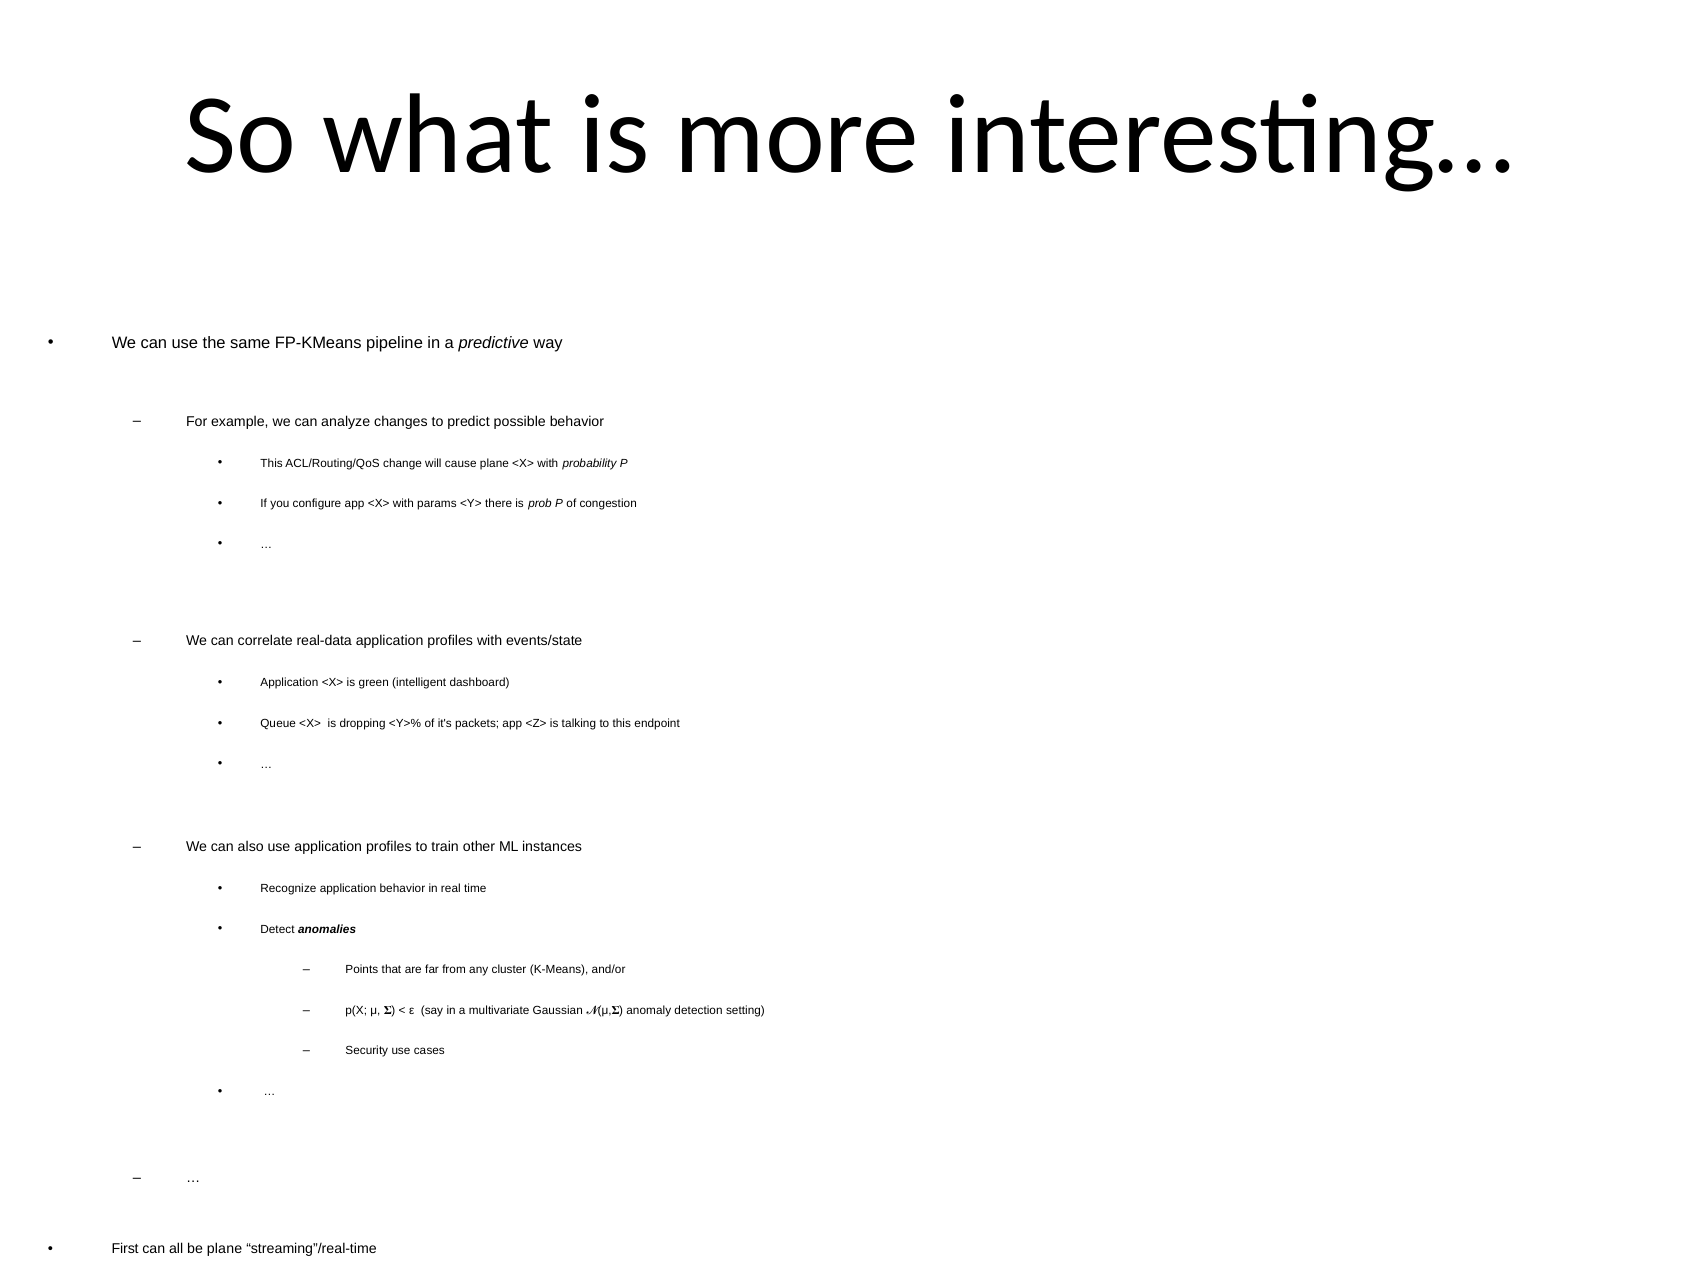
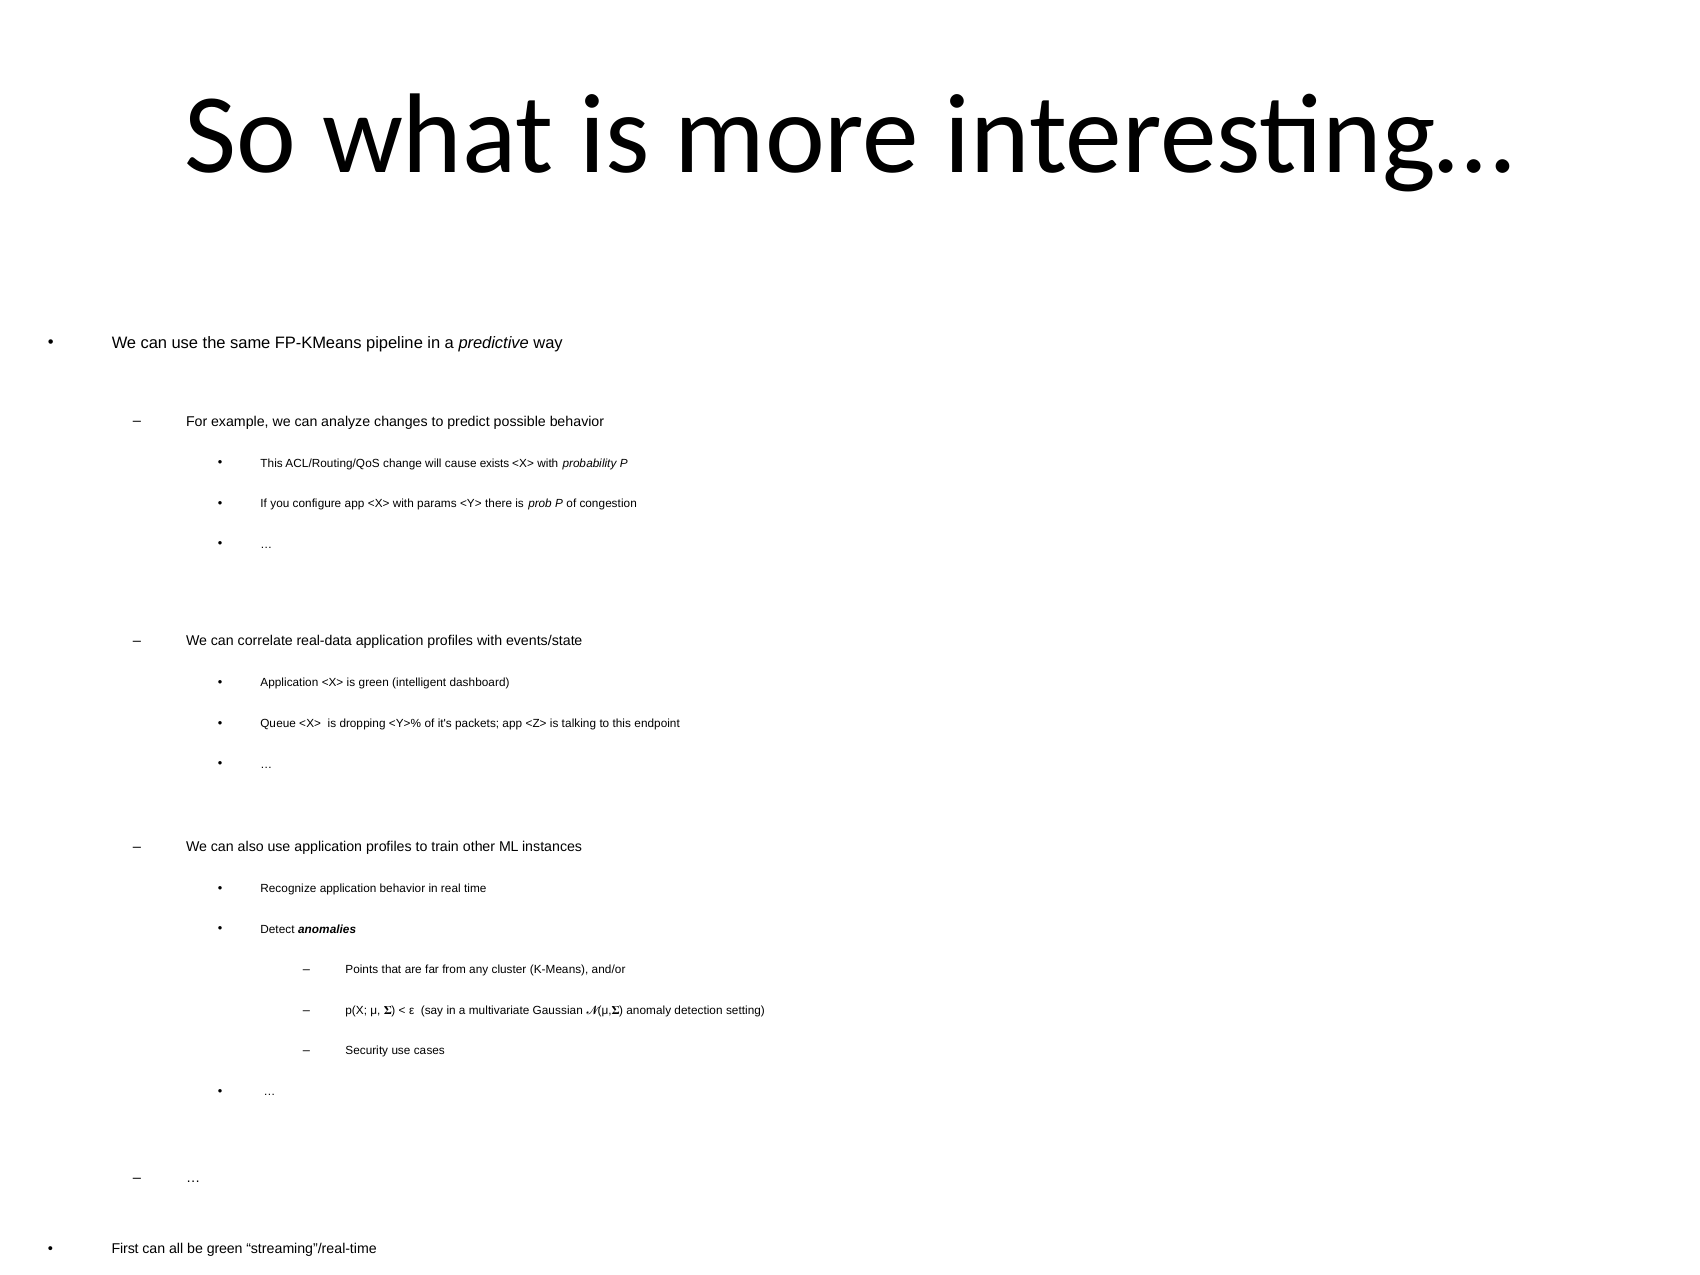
cause plane: plane -> exists
be plane: plane -> green
